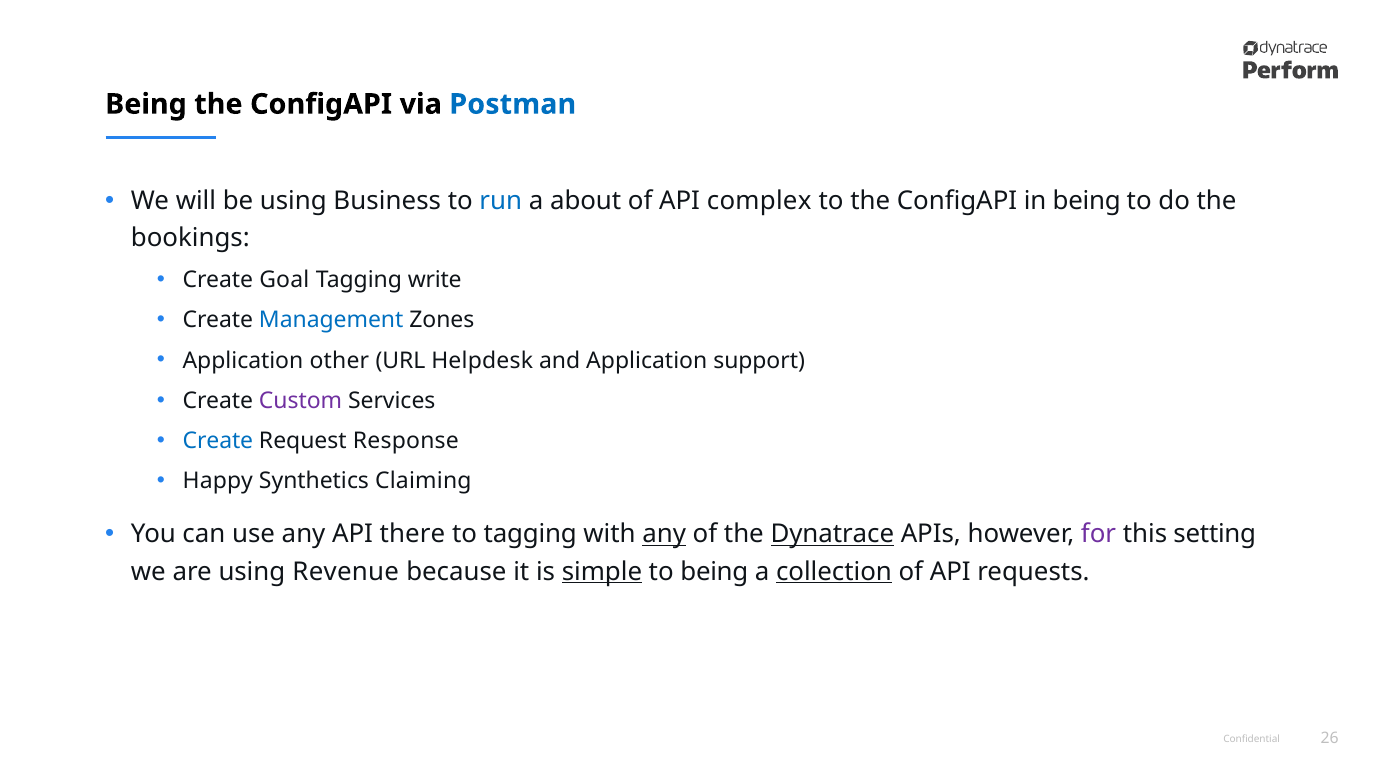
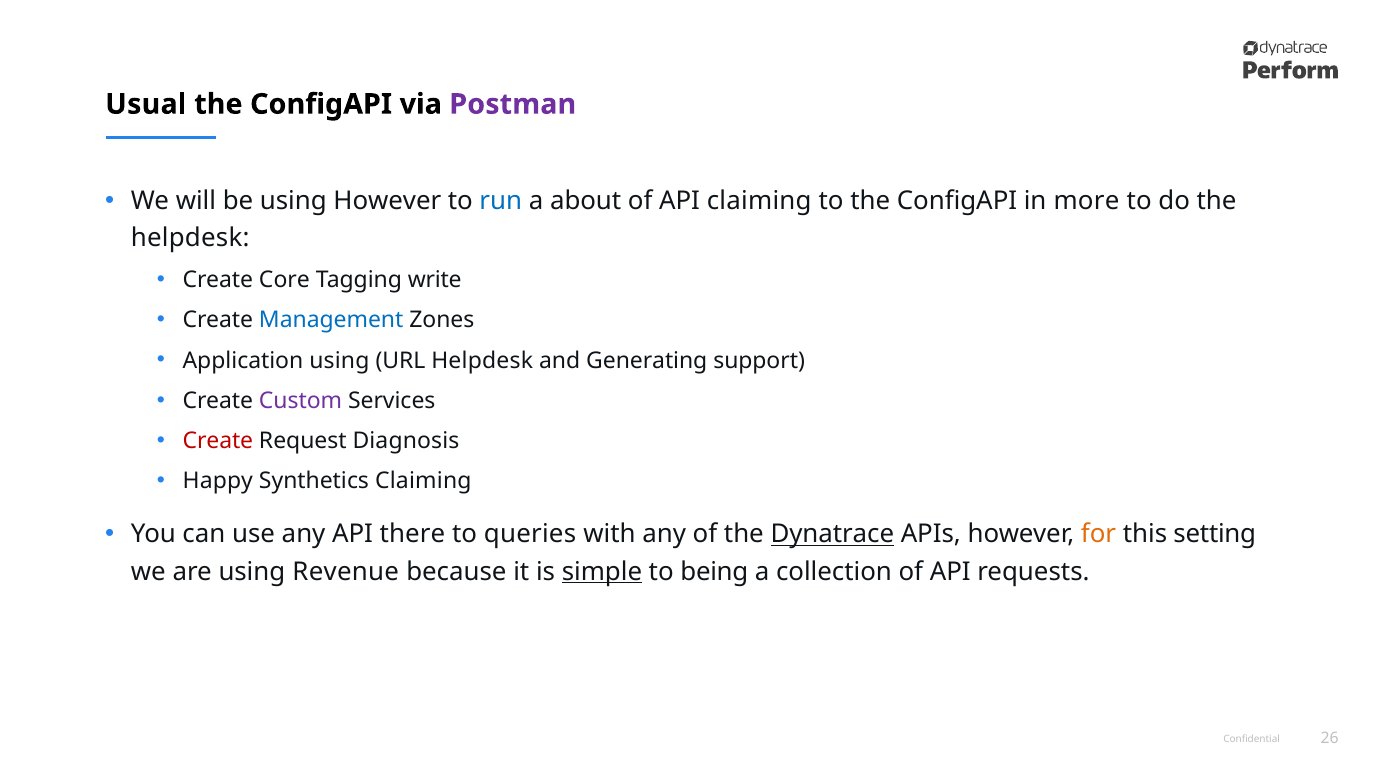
Being at (146, 104): Being -> Usual
Postman colour: blue -> purple
using Business: Business -> However
API complex: complex -> claiming
in being: being -> more
bookings at (190, 238): bookings -> helpdesk
Goal: Goal -> Core
Application other: other -> using
and Application: Application -> Generating
Create at (218, 441) colour: blue -> red
Response: Response -> Diagnosis
to tagging: tagging -> queries
any at (664, 534) underline: present -> none
for colour: purple -> orange
collection underline: present -> none
